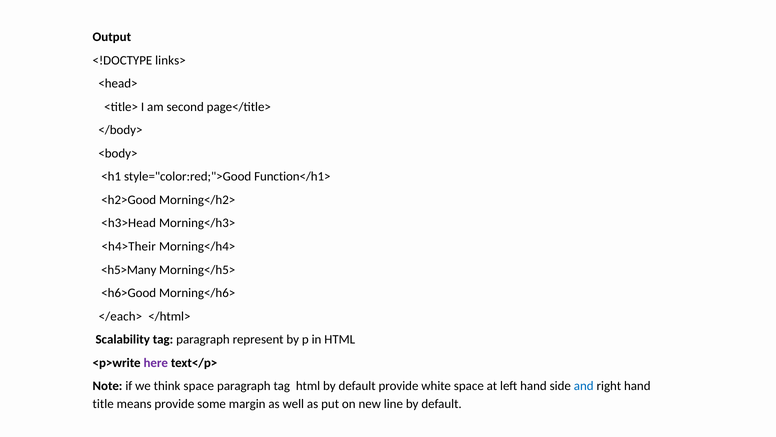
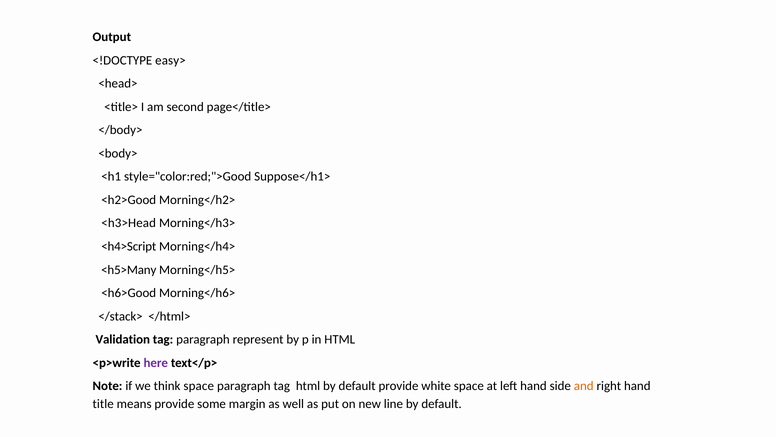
links>: links> -> easy>
Function</h1>: Function</h1> -> Suppose</h1>
<h4>Their: <h4>Their -> <h4>Script
</each>: </each> -> </stack>
Scalability: Scalability -> Validation
and colour: blue -> orange
